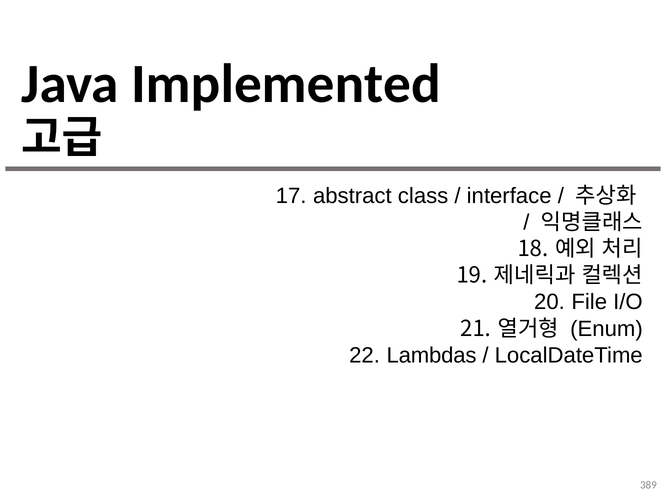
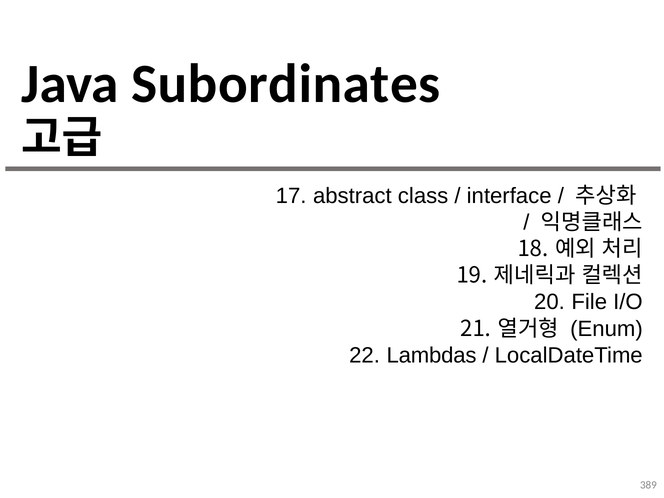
Implemented: Implemented -> Subordinates
